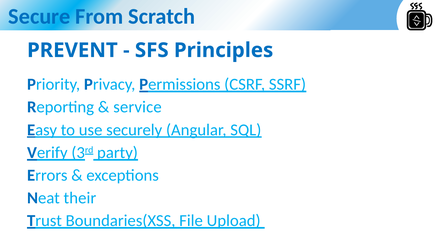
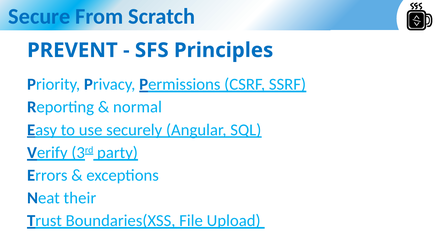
service: service -> normal
